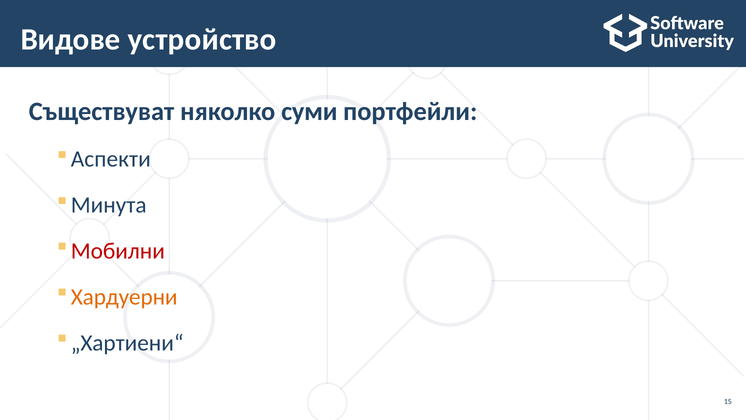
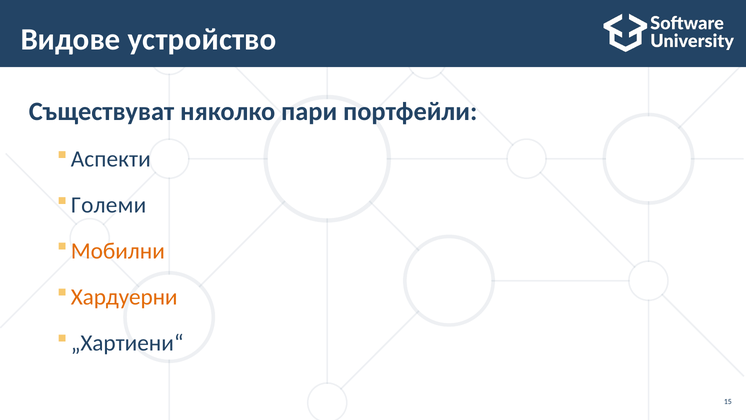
суми: суми -> пари
Минута: Минута -> Големи
Мобилни colour: red -> orange
